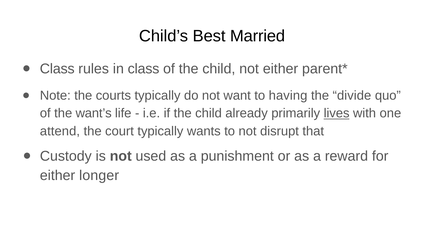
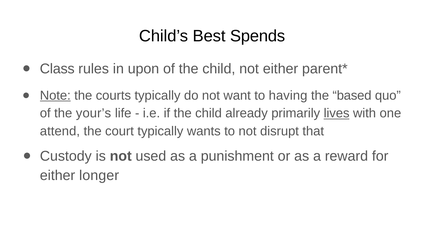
Married: Married -> Spends
in class: class -> upon
Note underline: none -> present
divide: divide -> based
want’s: want’s -> your’s
